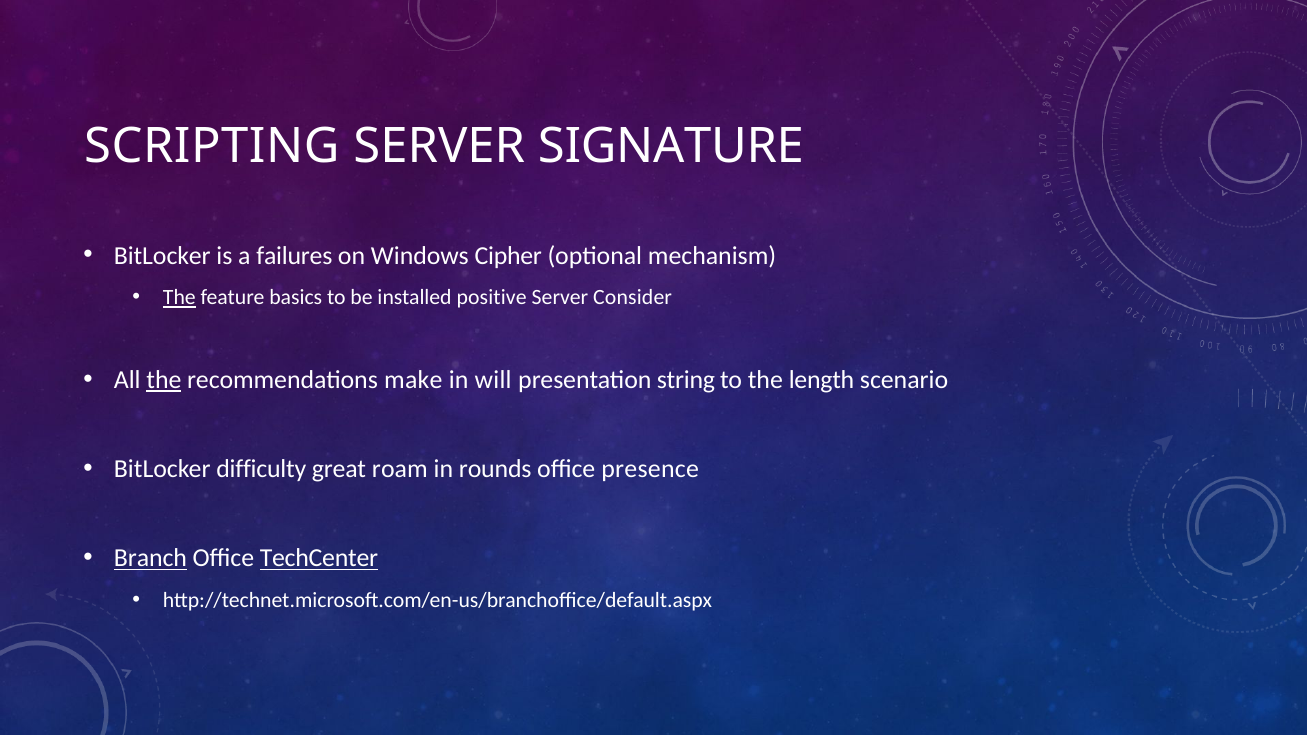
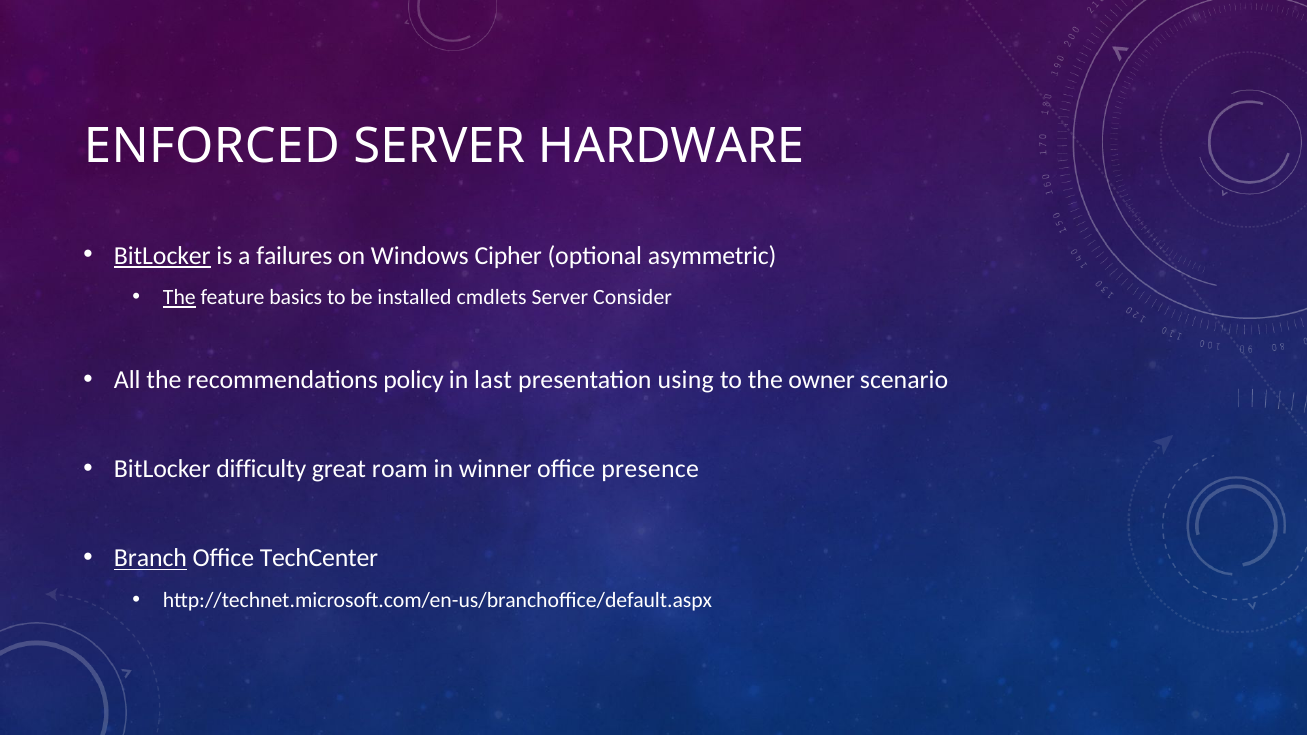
SCRIPTING: SCRIPTING -> ENFORCED
SIGNATURE: SIGNATURE -> HARDWARE
BitLocker at (162, 256) underline: none -> present
mechanism: mechanism -> asymmetric
positive: positive -> cmdlets
the at (164, 380) underline: present -> none
make: make -> policy
will: will -> last
string: string -> using
length: length -> owner
rounds: rounds -> winner
TechCenter underline: present -> none
